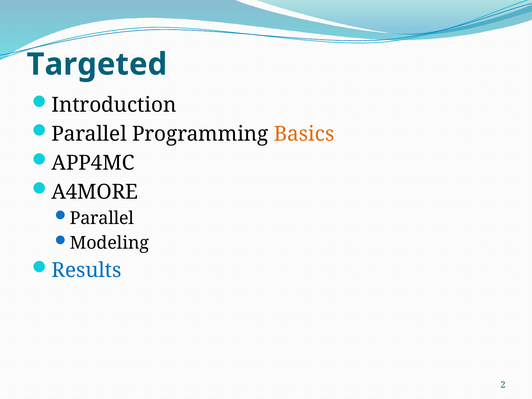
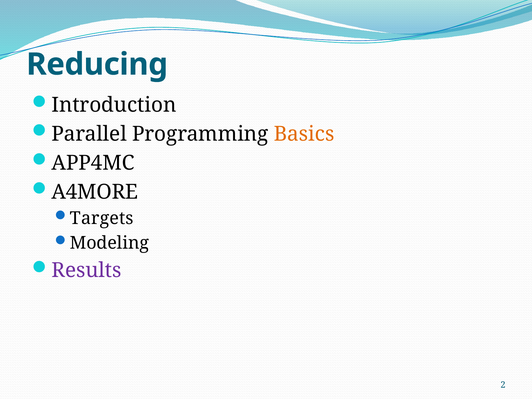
Targeted: Targeted -> Reducing
Parallel at (102, 218): Parallel -> Targets
Results colour: blue -> purple
